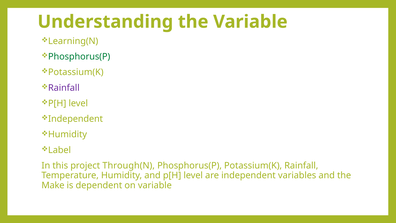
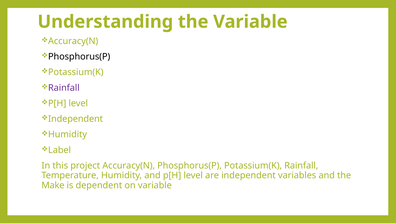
Learning(N at (73, 41): Learning(N -> Accuracy(N
Phosphorus(P at (79, 57) colour: green -> black
project Through(N: Through(N -> Accuracy(N
